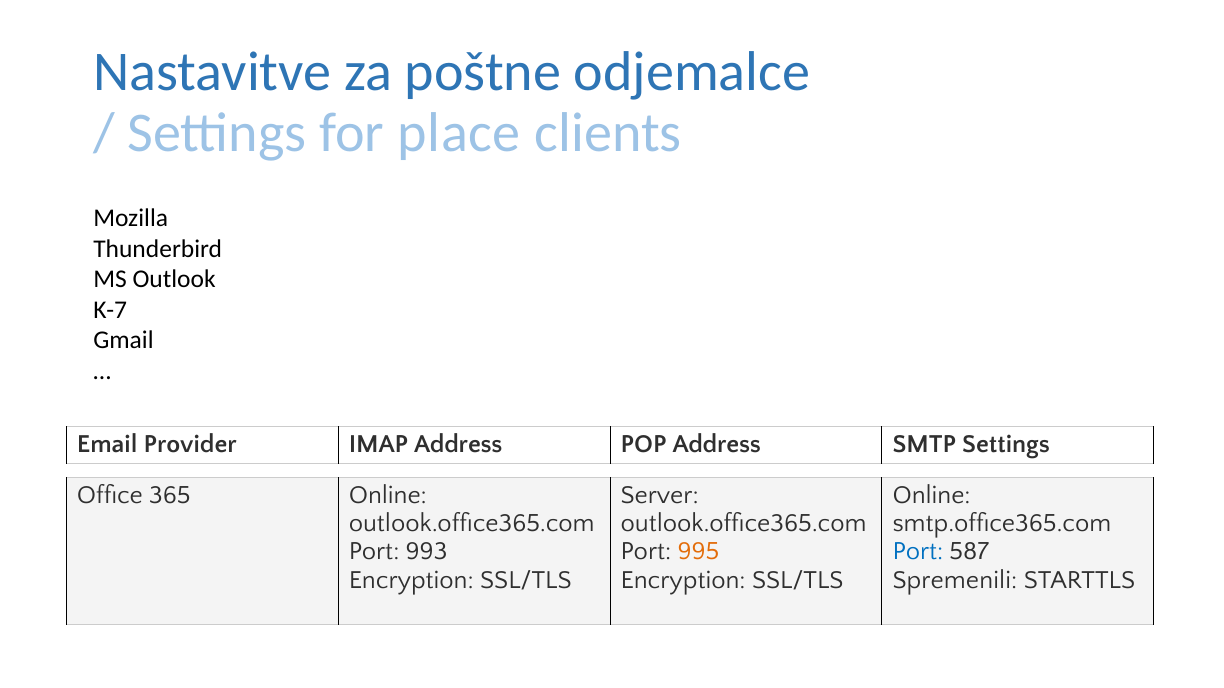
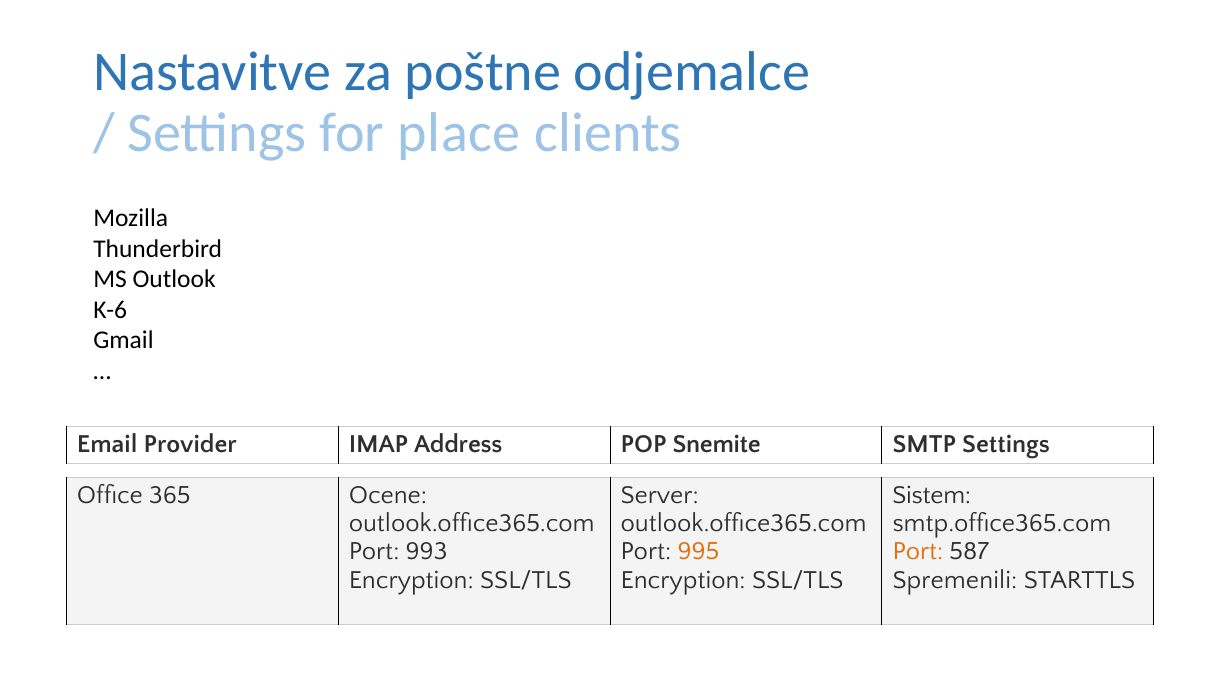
K-7: K-7 -> K-6
POP Address: Address -> Snemite
365 Online: Online -> Ocene
Online at (932, 495): Online -> Sistem
Port at (918, 552) colour: blue -> orange
